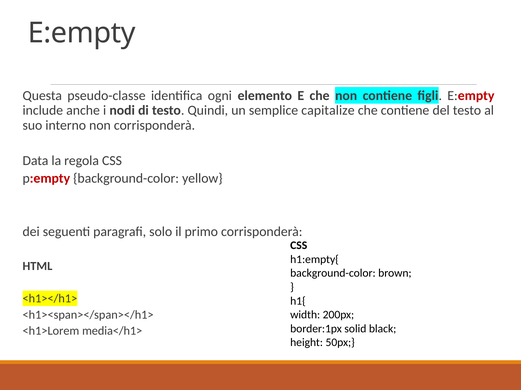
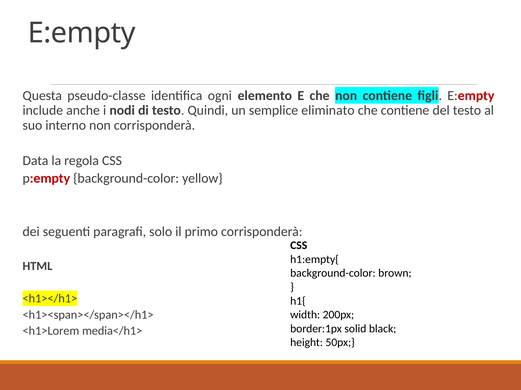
capitalize: capitalize -> eliminato
